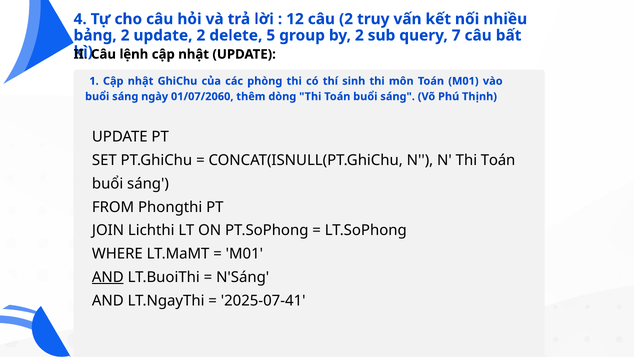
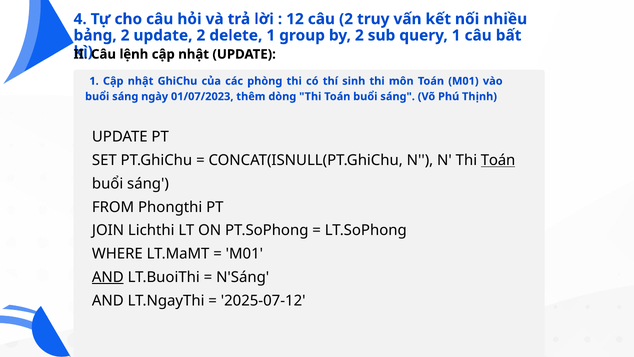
delete 5: 5 -> 1
query 7: 7 -> 1
01/07/2060: 01/07/2060 -> 01/07/2023
Toán at (498, 160) underline: none -> present
2025-07-41: 2025-07-41 -> 2025-07-12
